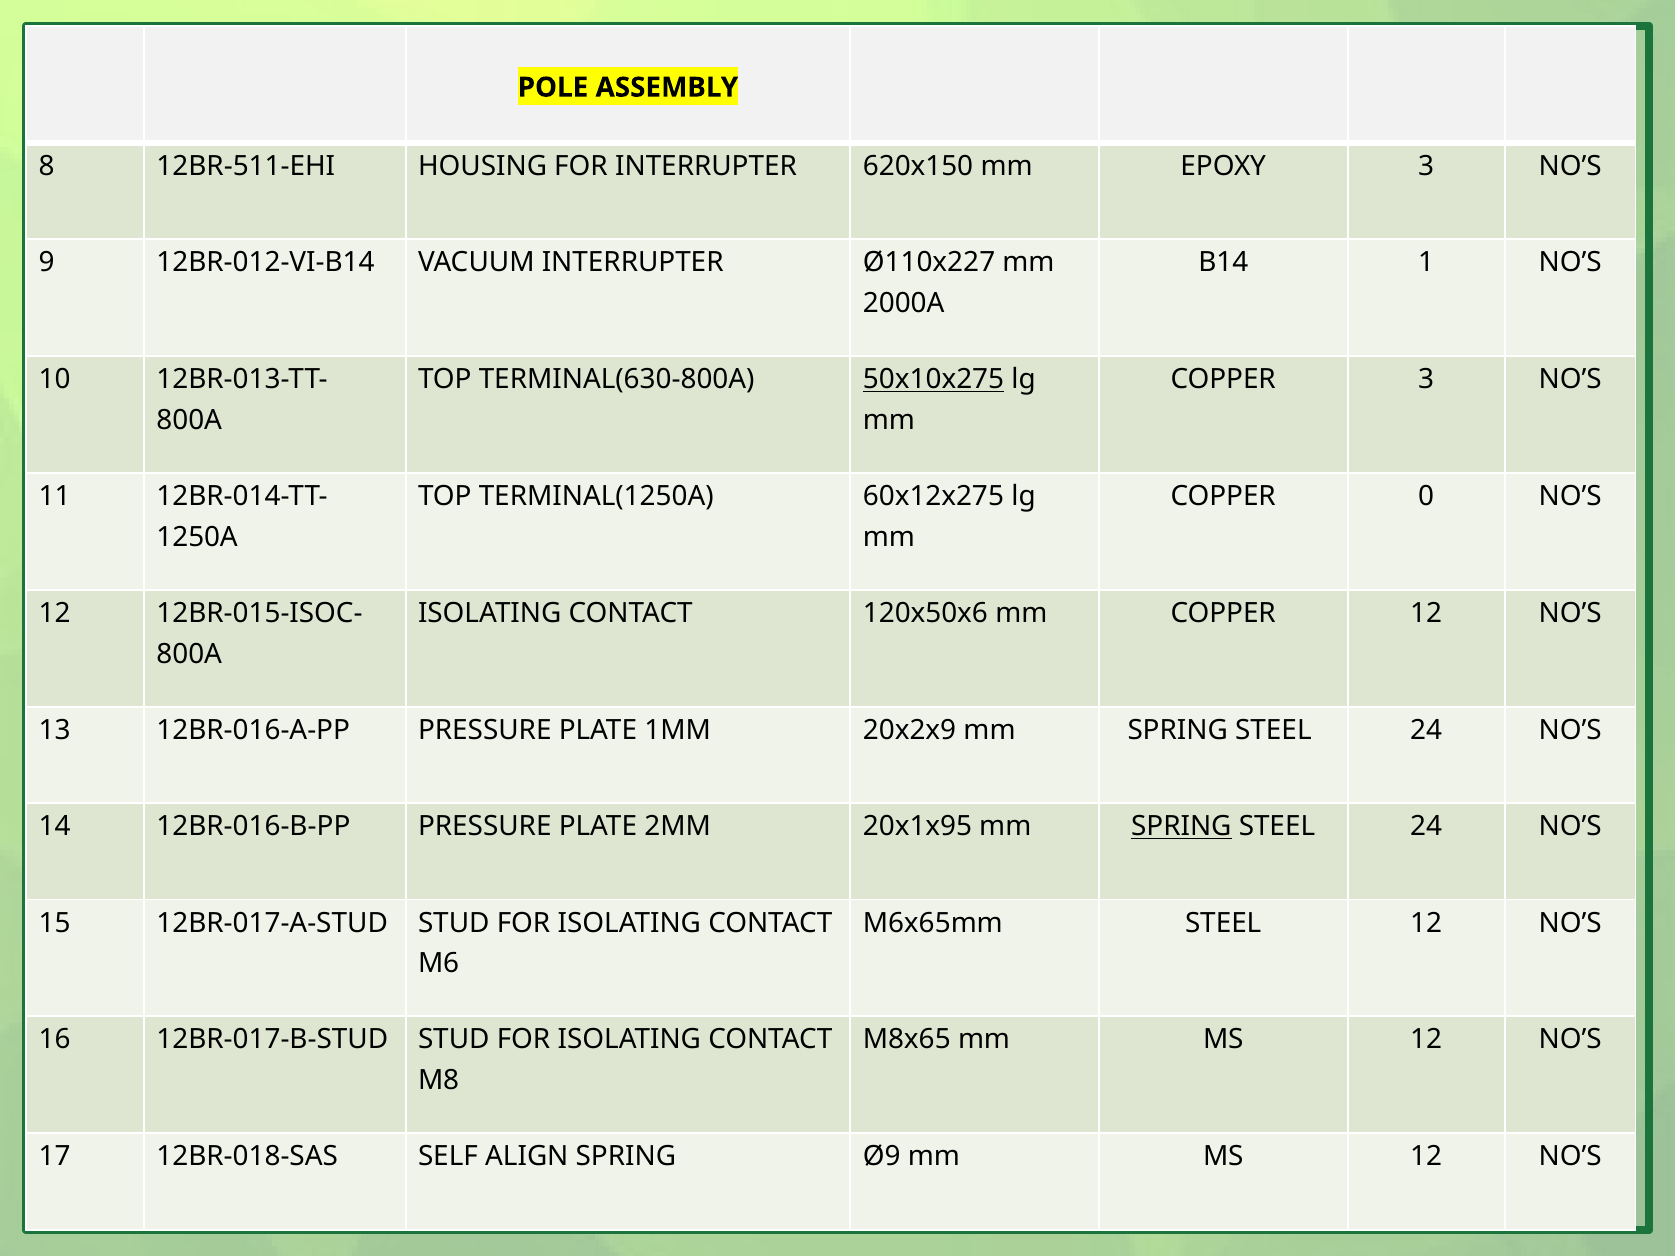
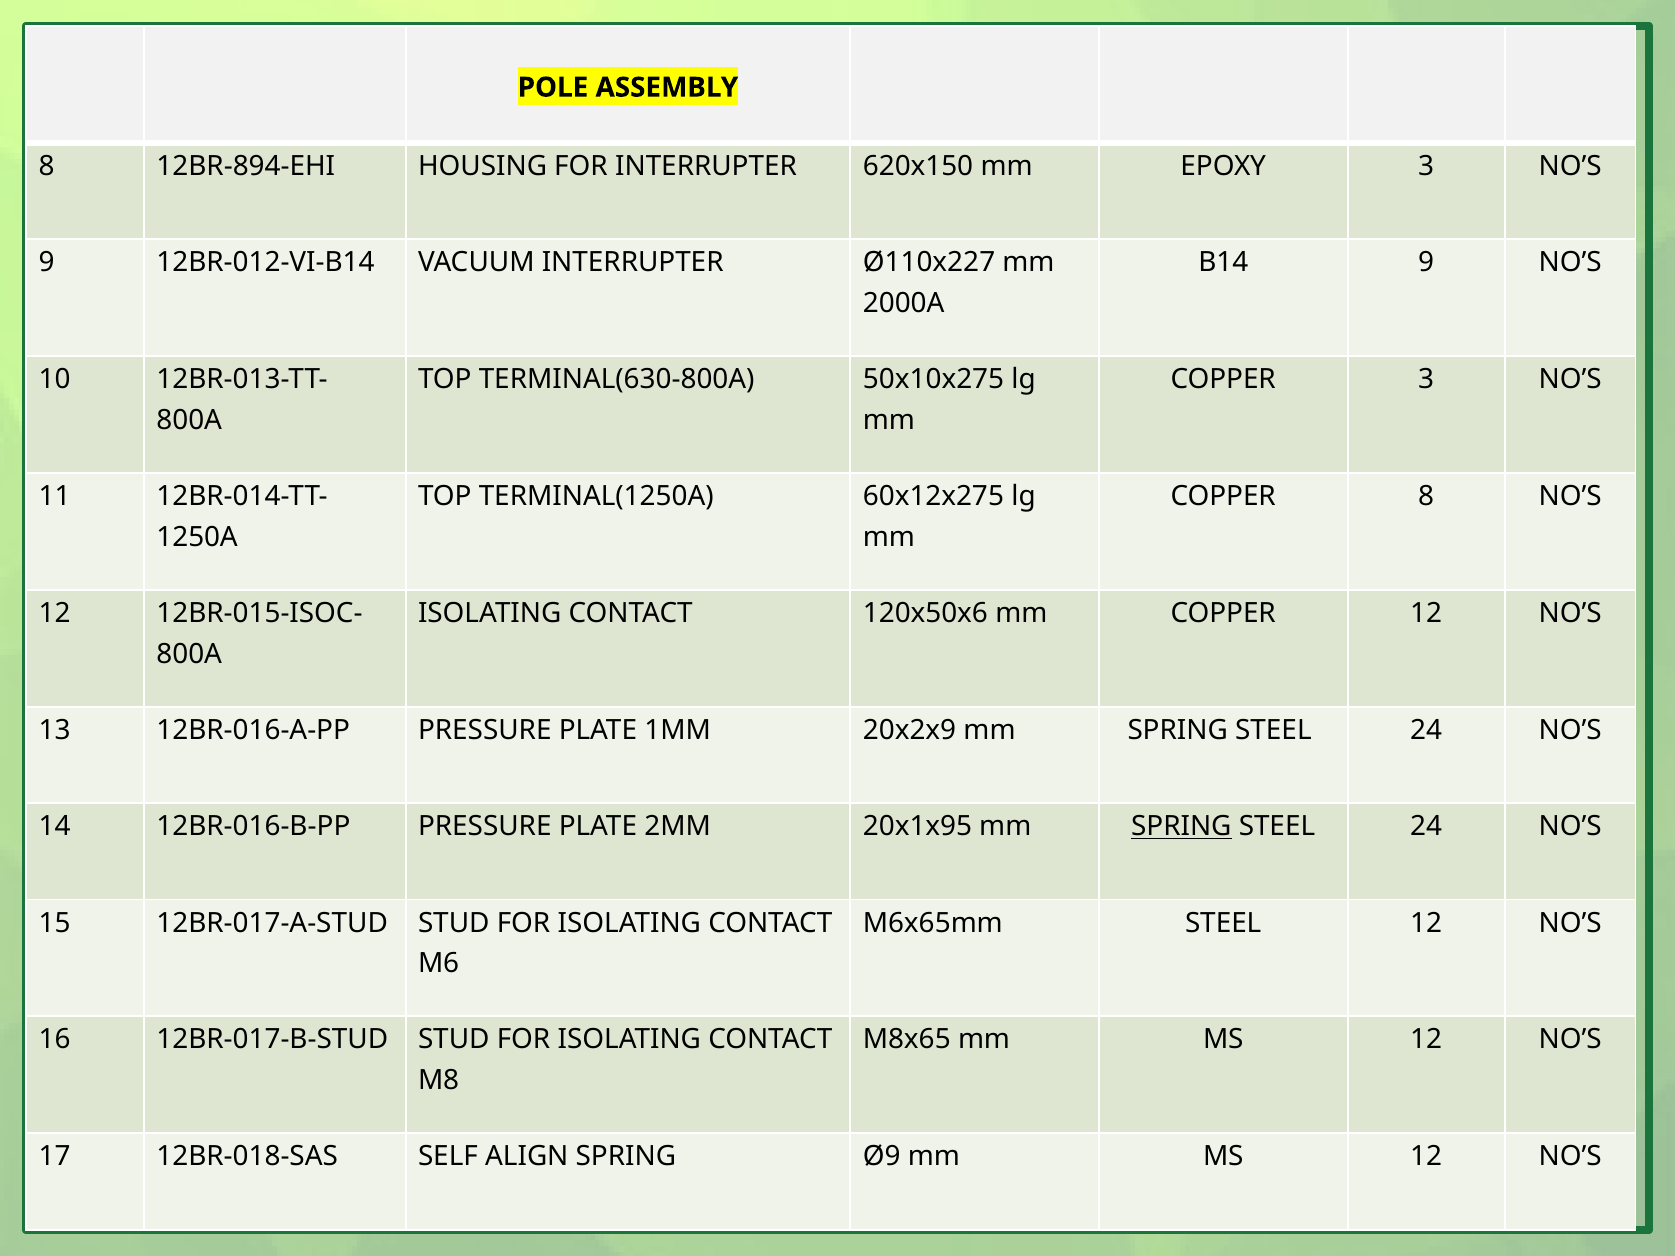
12BR-511-EHI: 12BR-511-EHI -> 12BR-894-EHI
B14 1: 1 -> 9
50x10x275 underline: present -> none
COPPER 0: 0 -> 8
